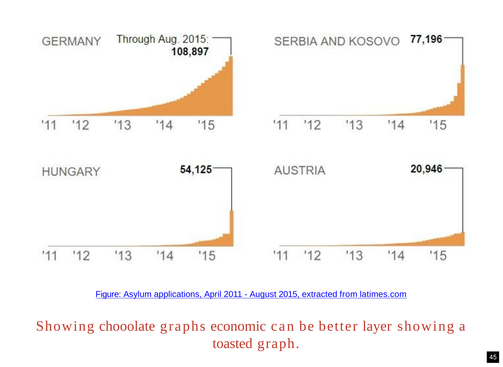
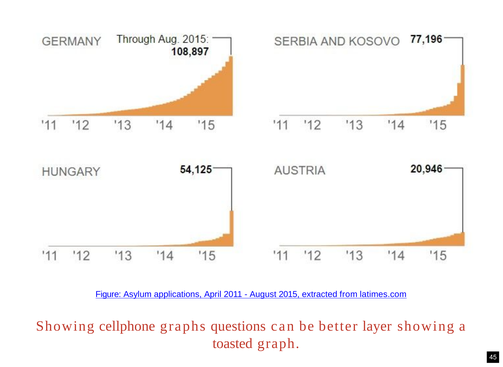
chooolate: chooolate -> cellphone
economic: economic -> questions
